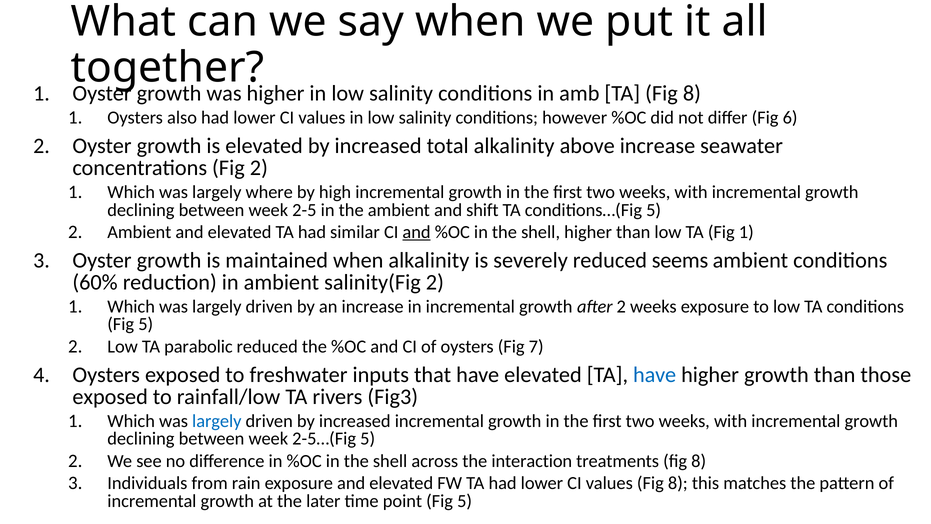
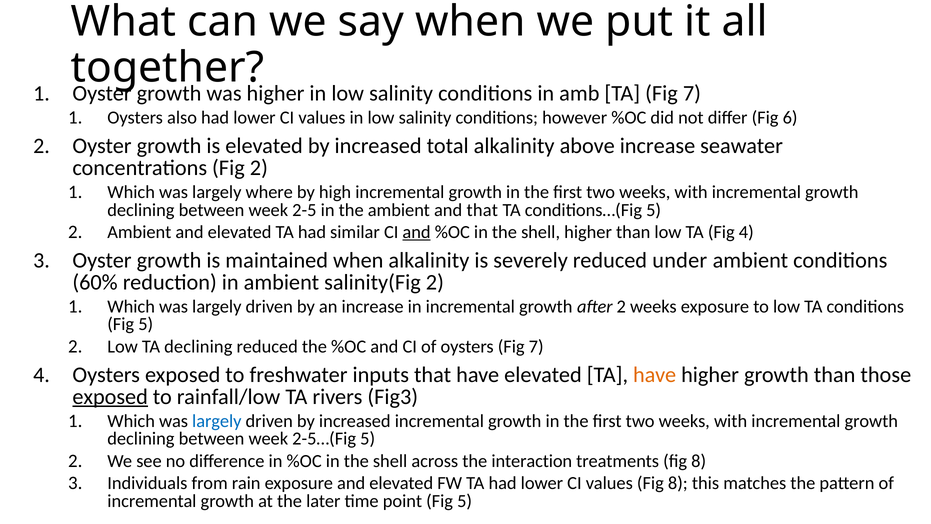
TA Fig 8: 8 -> 7
and shift: shift -> that
Fig 1: 1 -> 4
seems: seems -> under
TA parabolic: parabolic -> declining
have at (655, 375) colour: blue -> orange
exposed at (110, 396) underline: none -> present
